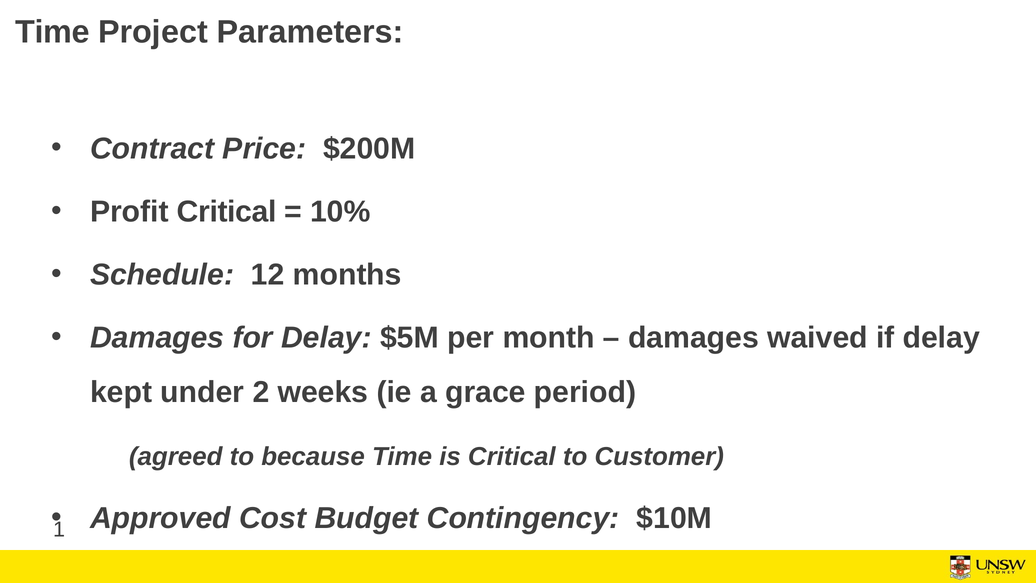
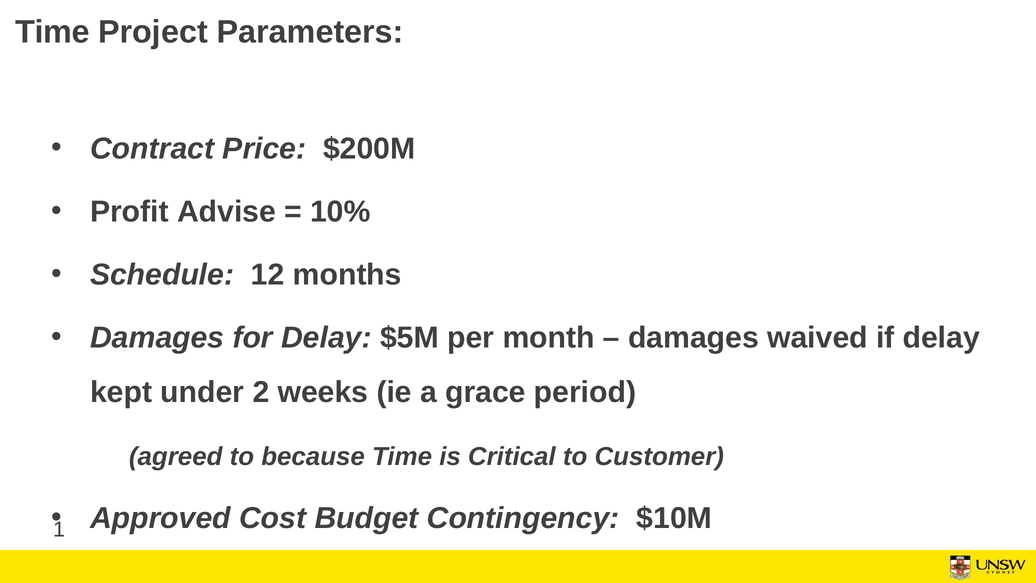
Profit Critical: Critical -> Advise
